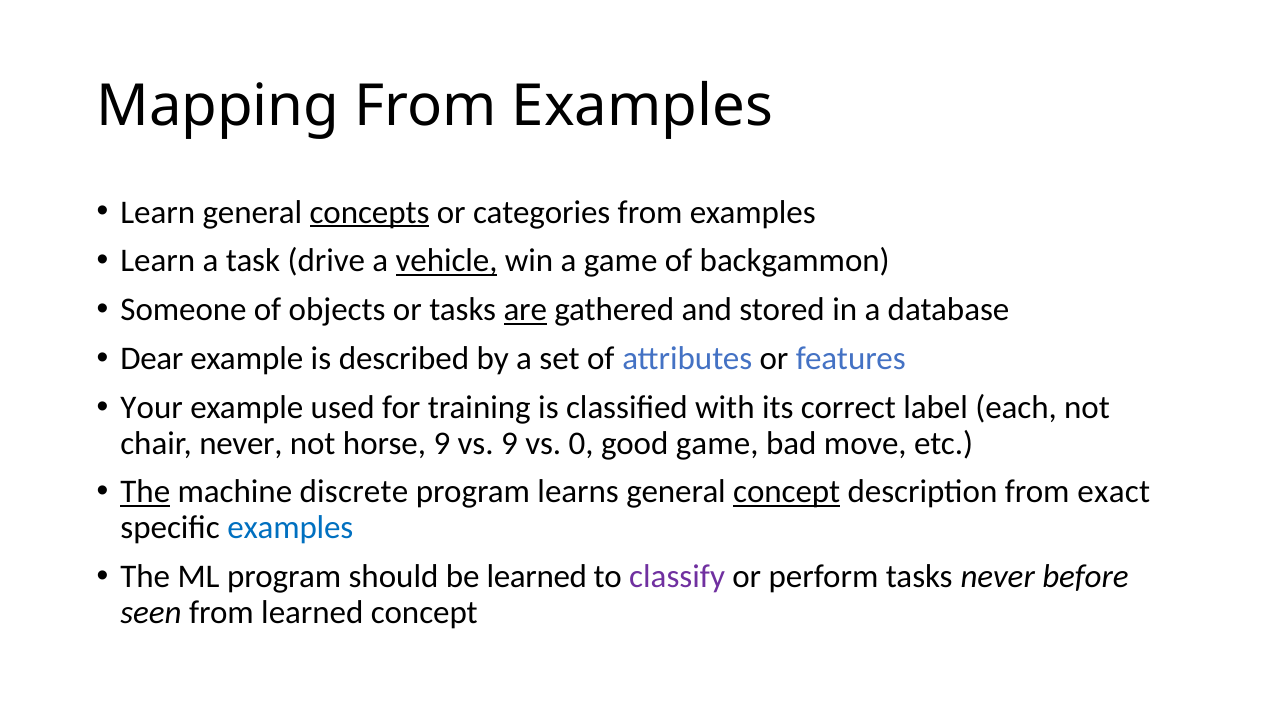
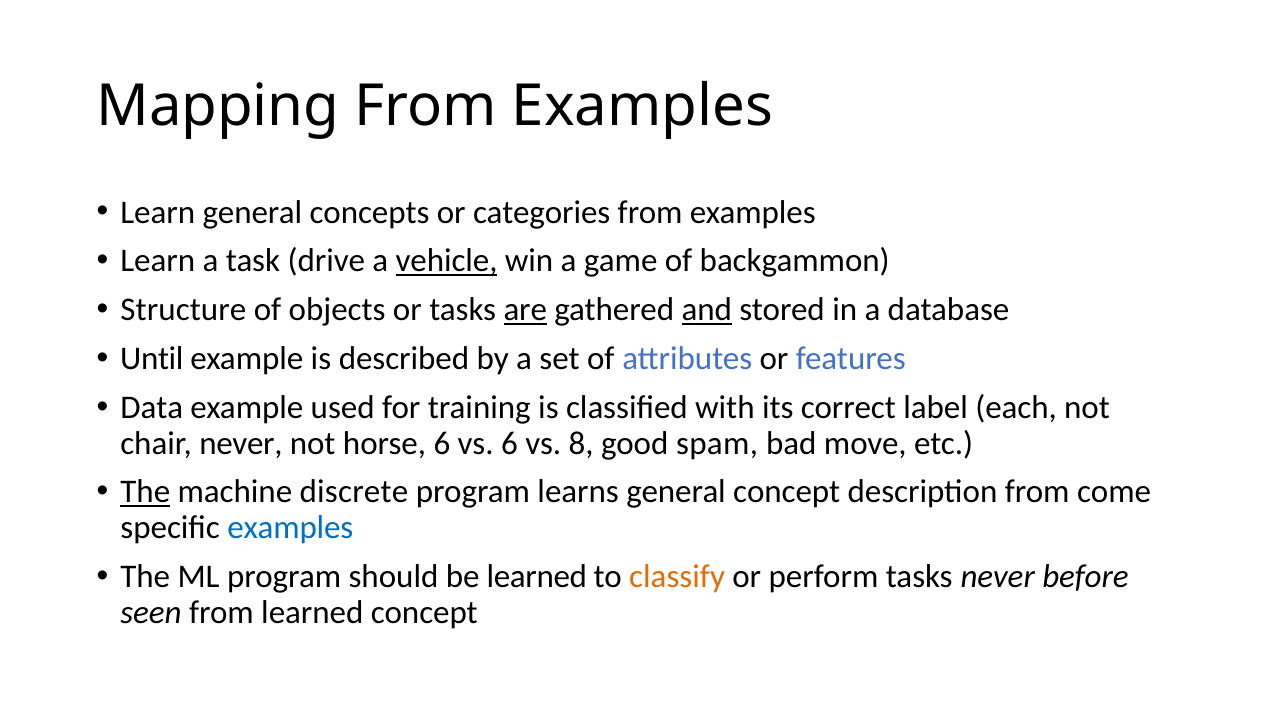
concepts underline: present -> none
Someone: Someone -> Structure
and underline: none -> present
Dear: Dear -> Until
Your: Your -> Data
horse 9: 9 -> 6
vs 9: 9 -> 6
0: 0 -> 8
good game: game -> spam
concept at (787, 492) underline: present -> none
exact: exact -> come
classify colour: purple -> orange
